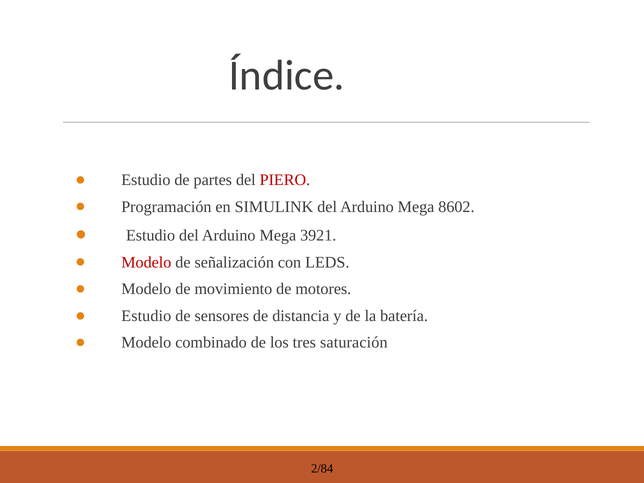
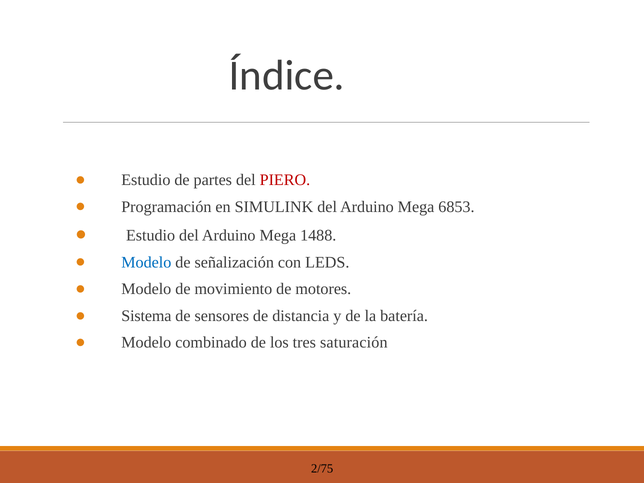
8602: 8602 -> 6853
3921: 3921 -> 1488
Modelo at (146, 262) colour: red -> blue
Estudio at (146, 316): Estudio -> Sistema
2/84: 2/84 -> 2/75
